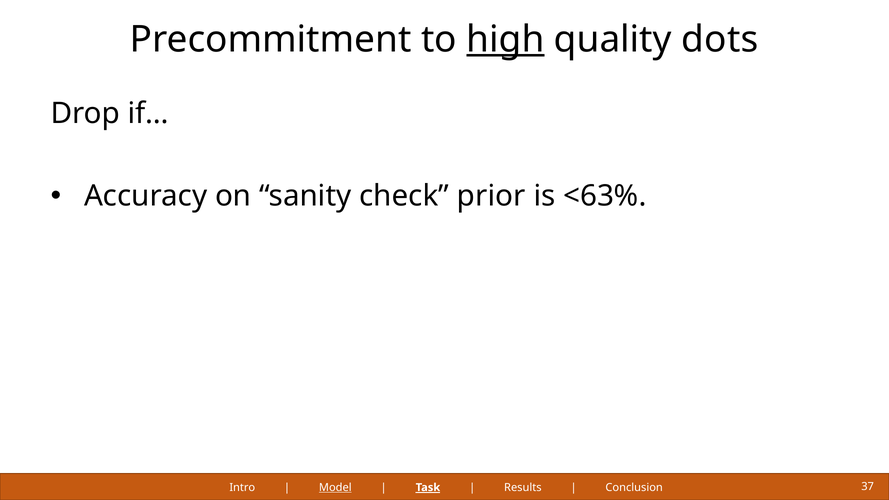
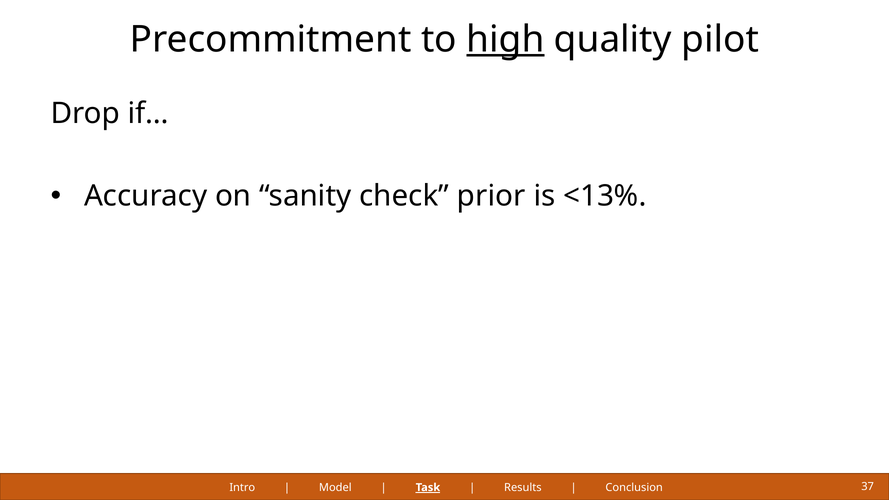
dots: dots -> pilot
<63%: <63% -> <13%
Model underline: present -> none
